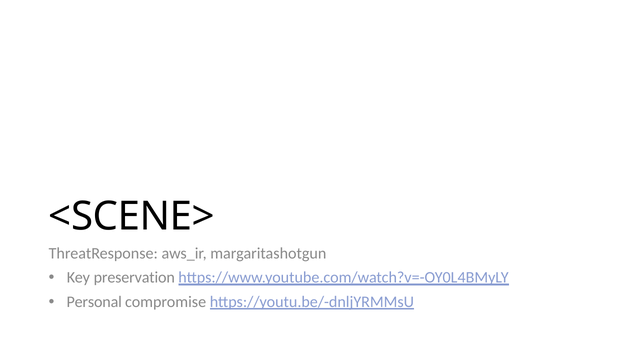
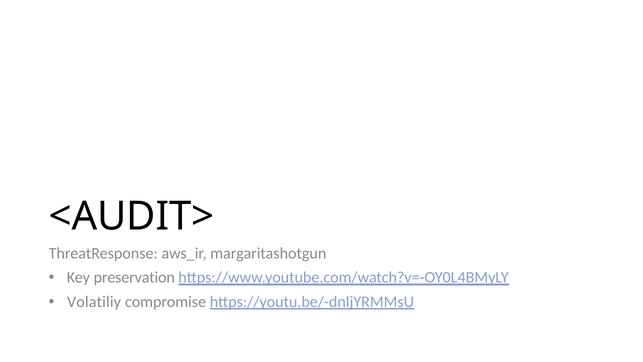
<SCENE>: <SCENE> -> <AUDIT>
Personal: Personal -> Volatiliy
